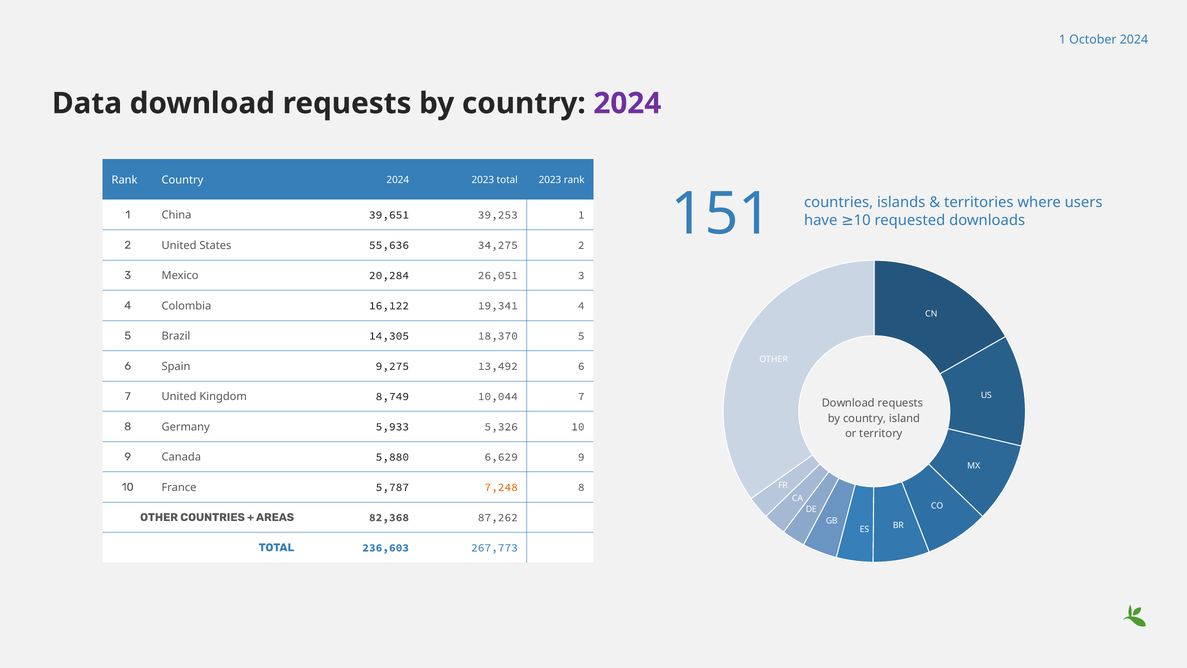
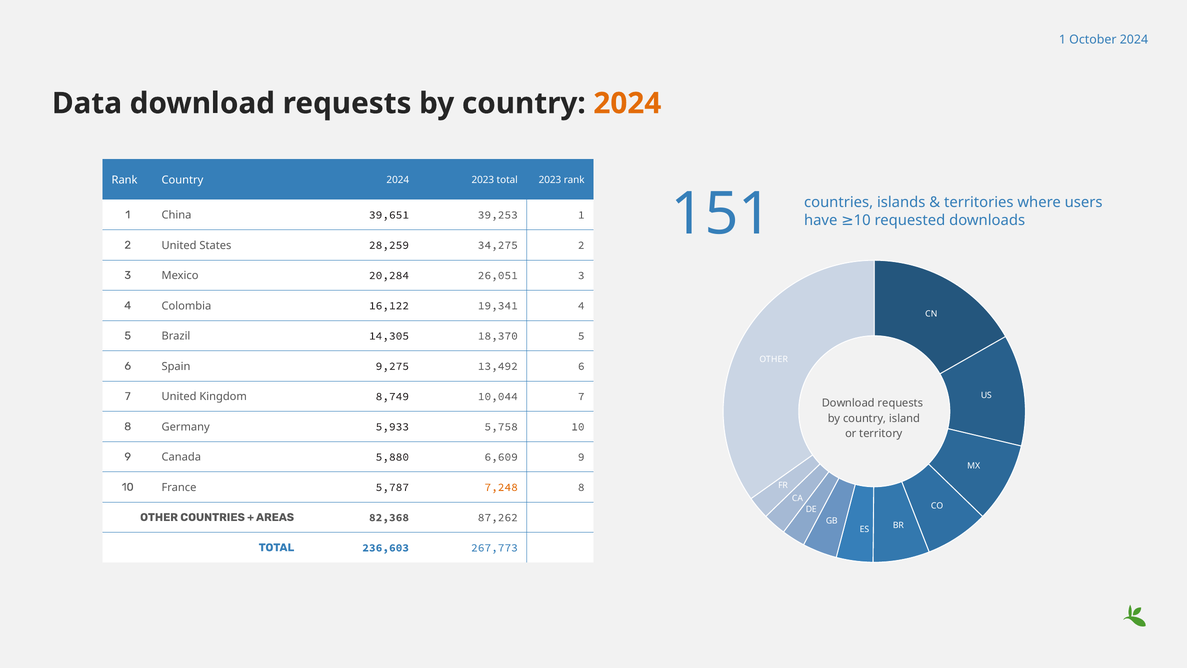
2024 at (627, 103) colour: purple -> orange
55,636: 55,636 -> 28,259
5,326: 5,326 -> 5,758
6,629: 6,629 -> 6,609
